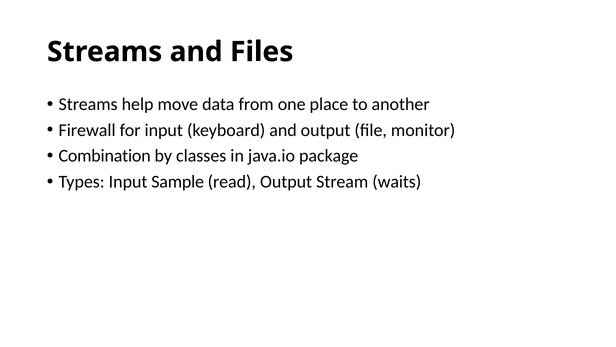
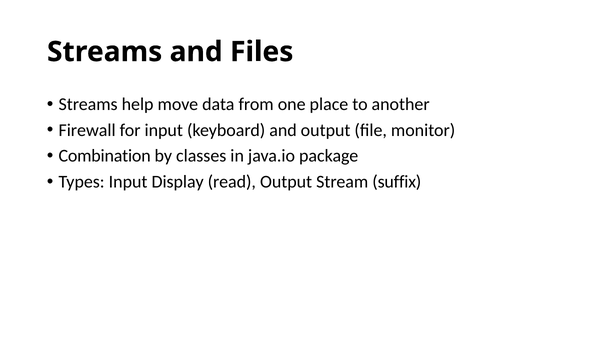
Sample: Sample -> Display
waits: waits -> suffix
